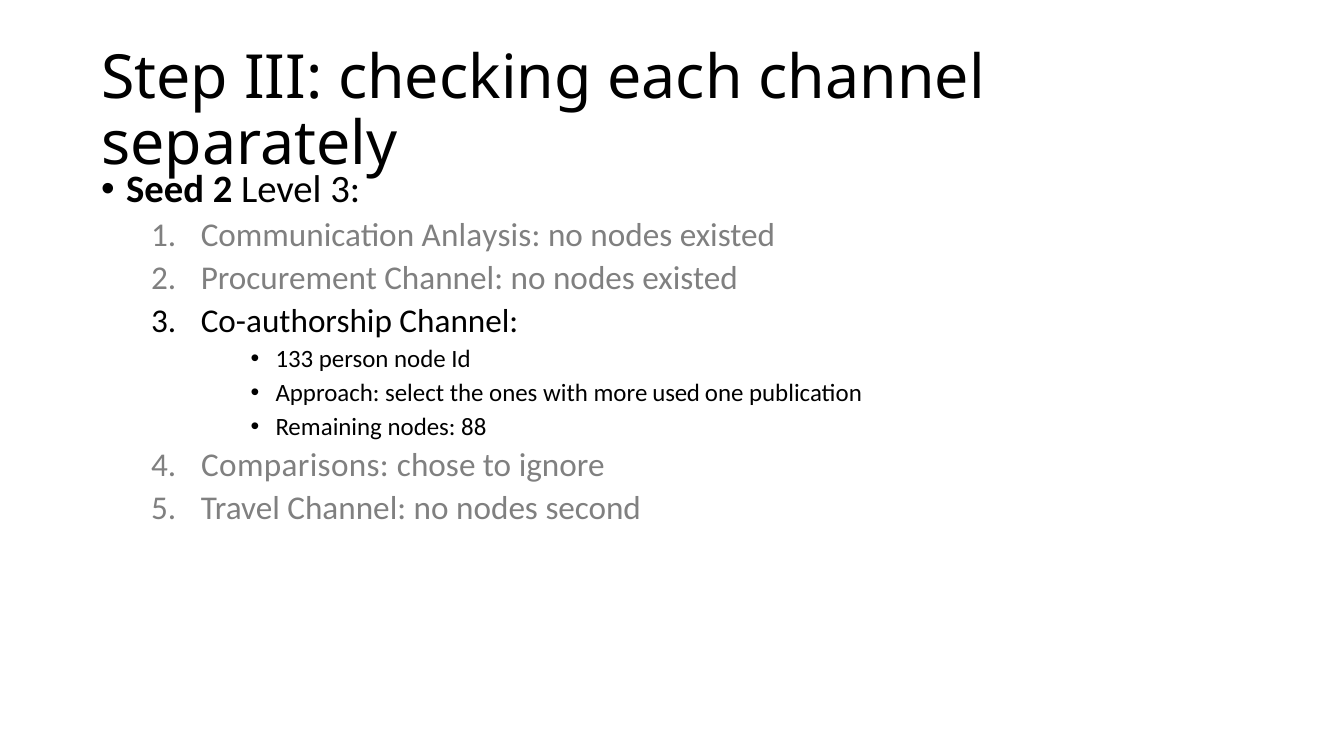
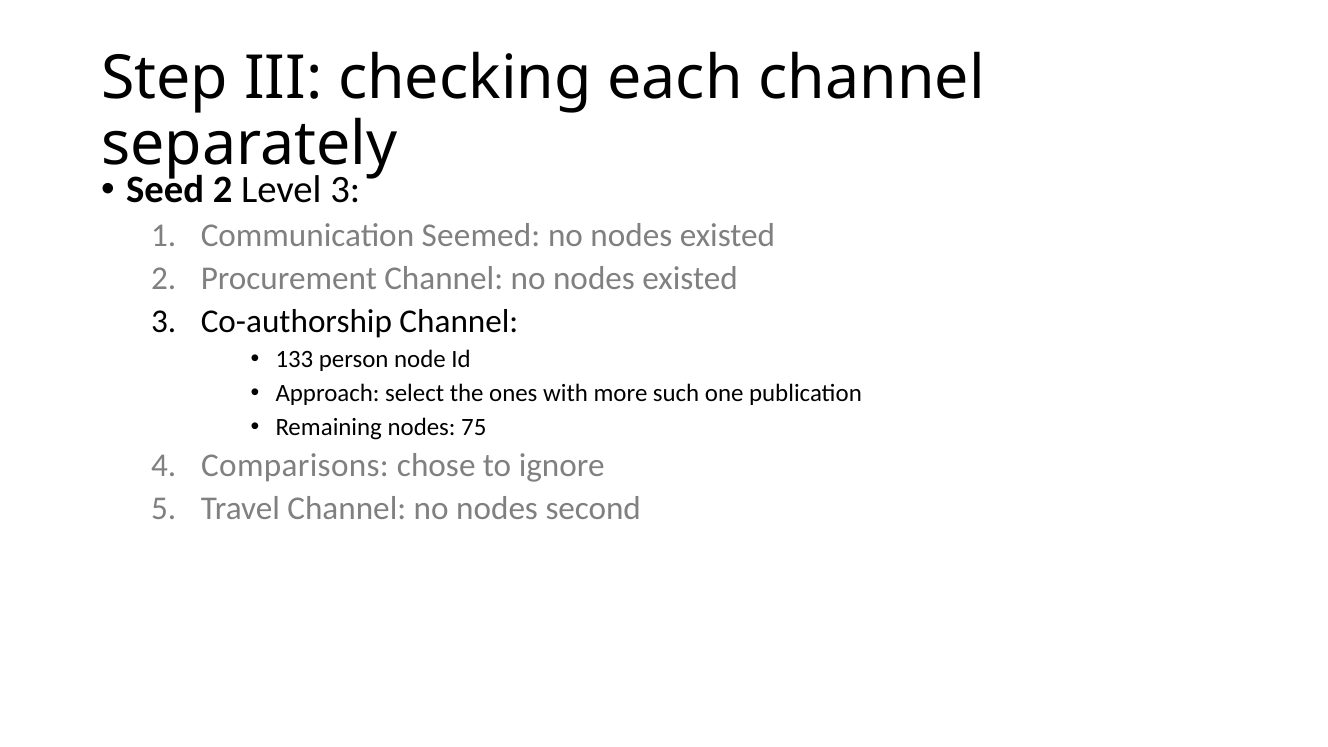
Anlaysis: Anlaysis -> Seemed
used: used -> such
88: 88 -> 75
